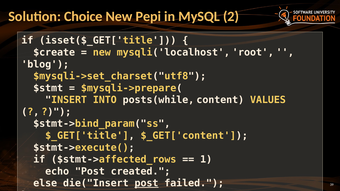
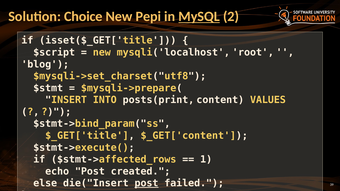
MySQL underline: none -> present
$create: $create -> $script
posts(while: posts(while -> posts(print
